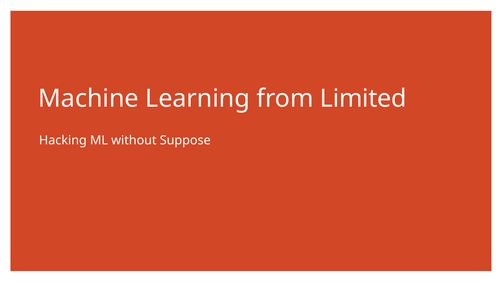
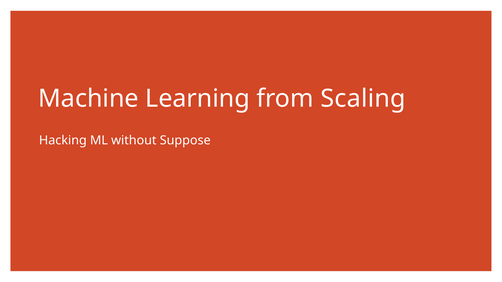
Limited: Limited -> Scaling
